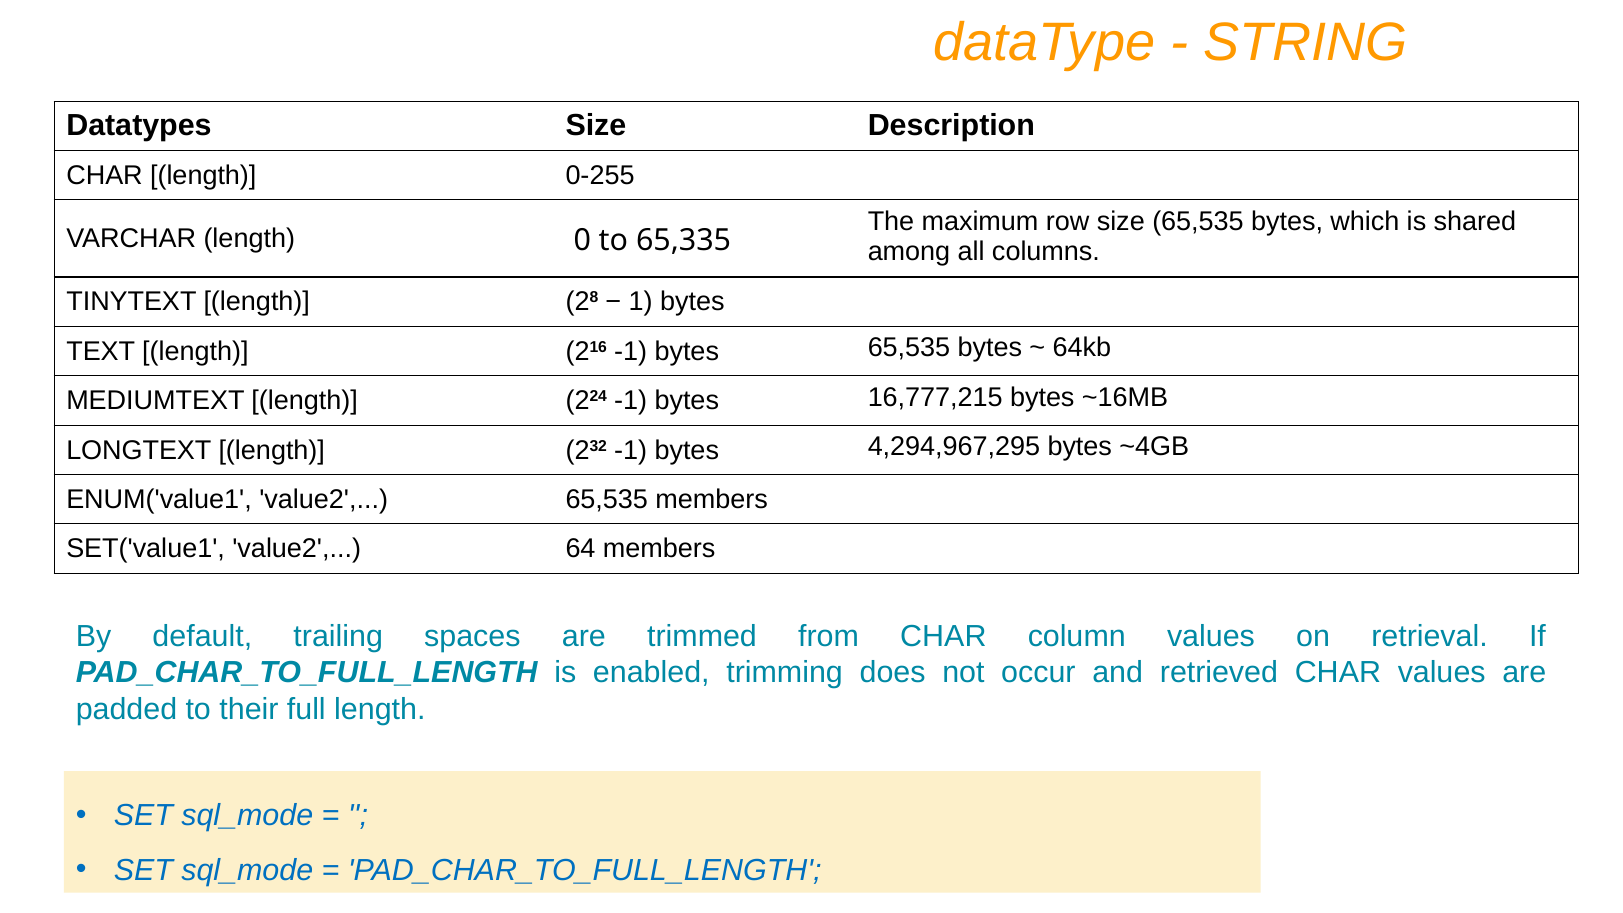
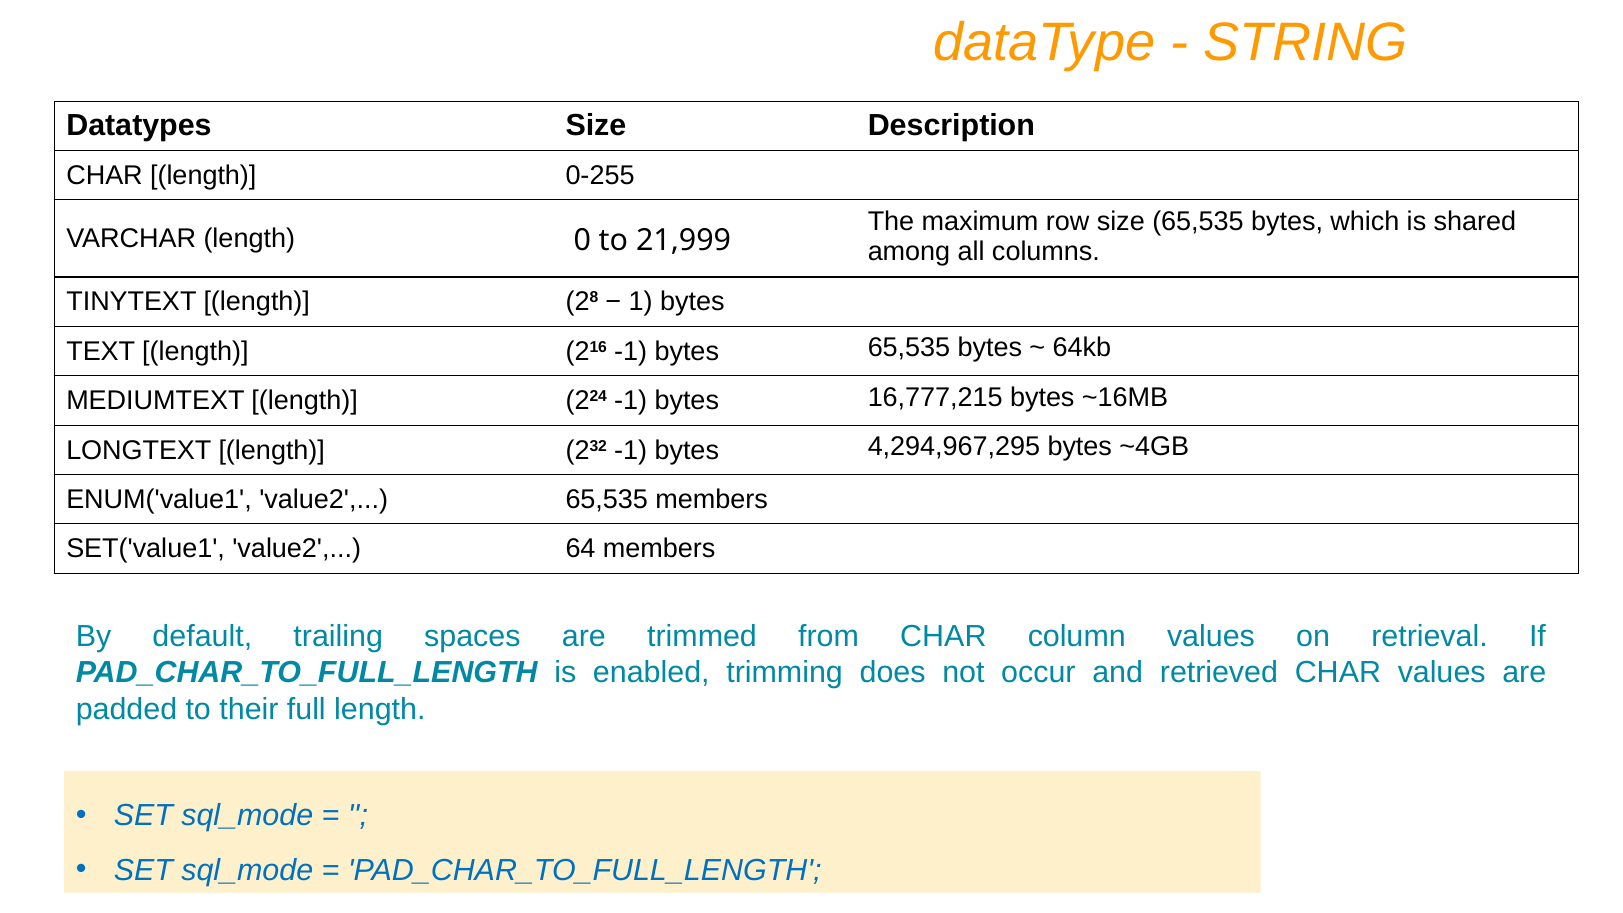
65,335: 65,335 -> 21,999
